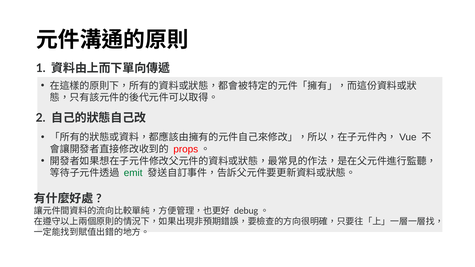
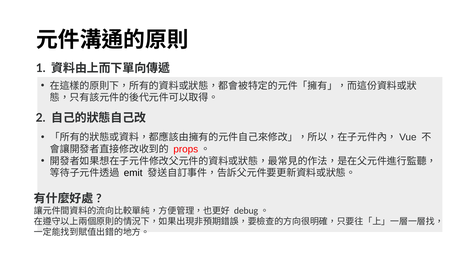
emit colour: green -> black
